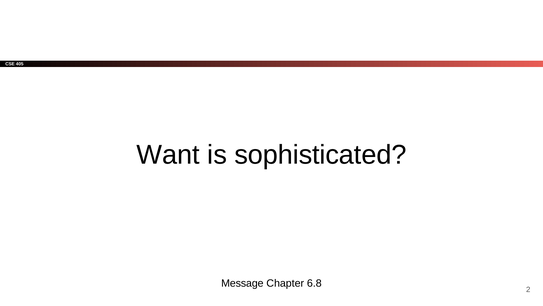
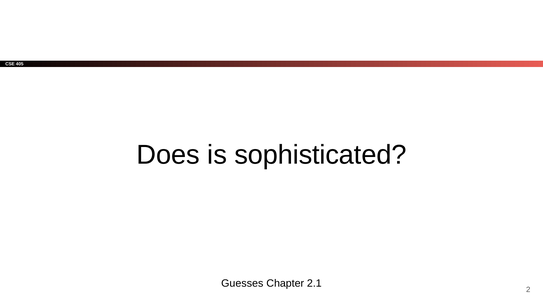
Want: Want -> Does
Message: Message -> Guesses
6.8: 6.8 -> 2.1
